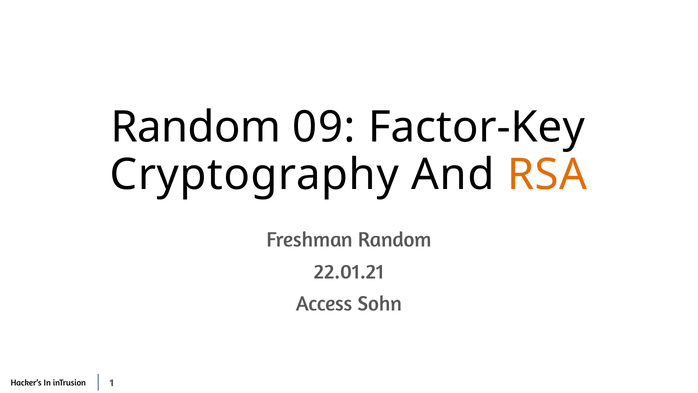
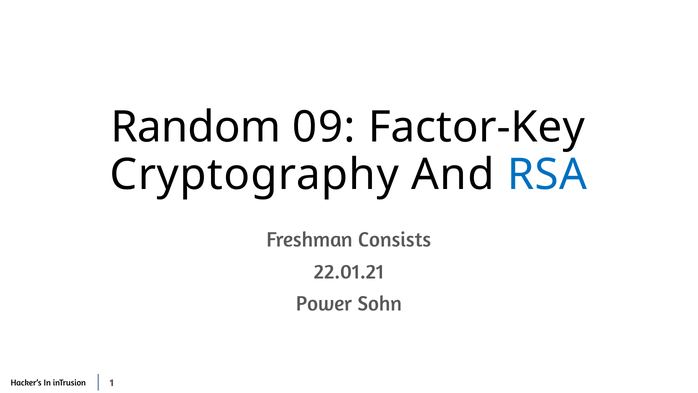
RSA colour: orange -> blue
Freshman Random: Random -> Consists
Access: Access -> Power
